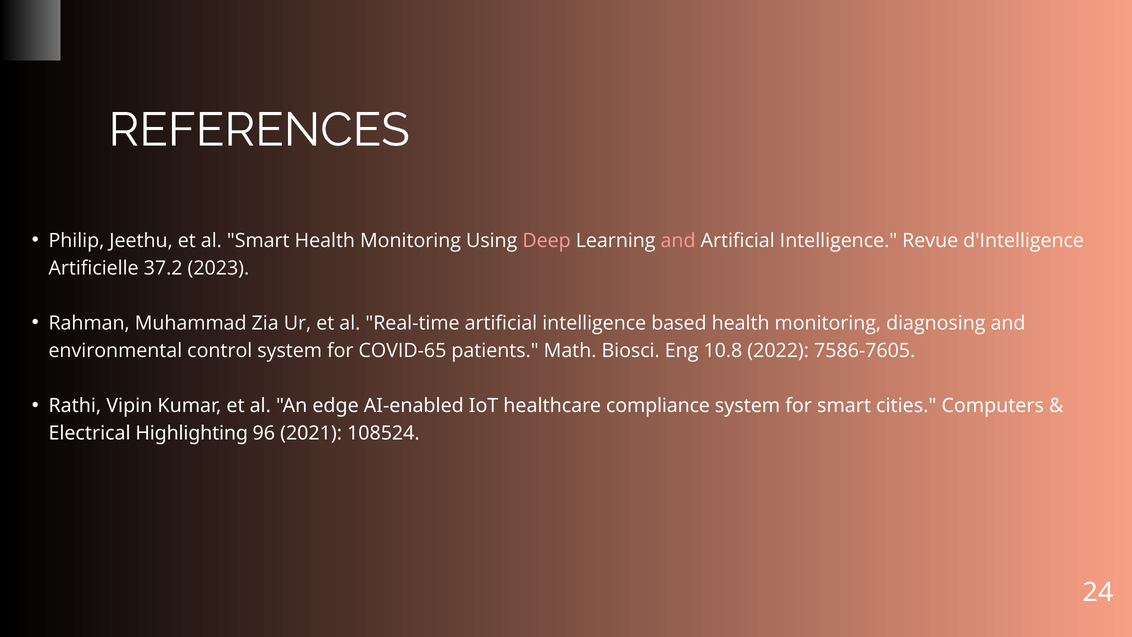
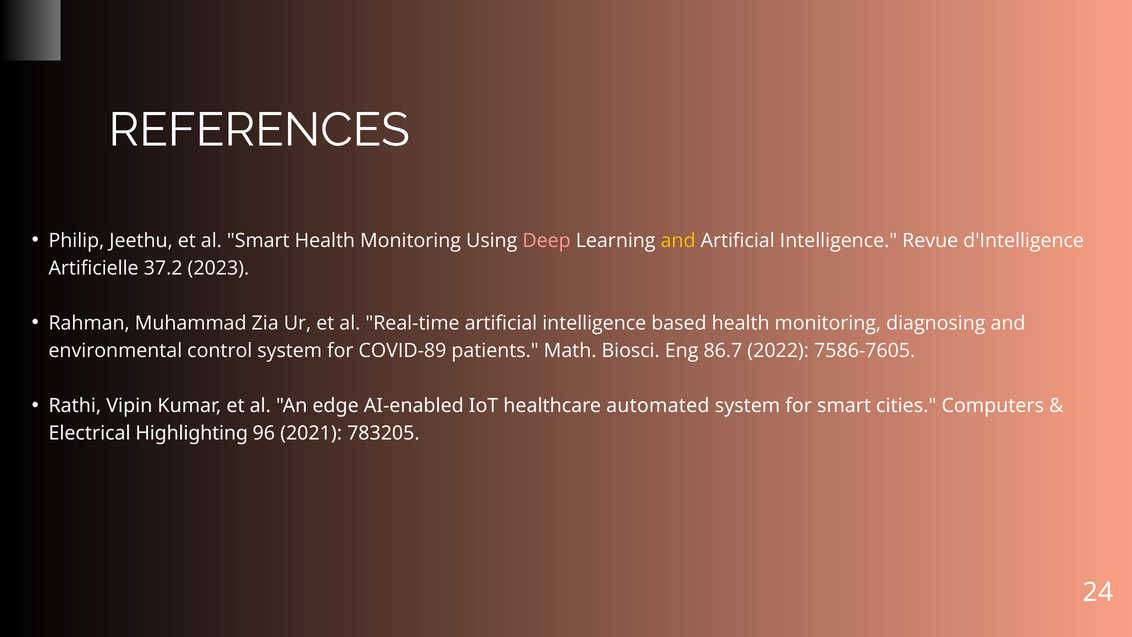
and at (678, 240) colour: pink -> yellow
COVID-65: COVID-65 -> COVID-89
10.8: 10.8 -> 86.7
compliance: compliance -> automated
108524: 108524 -> 783205
